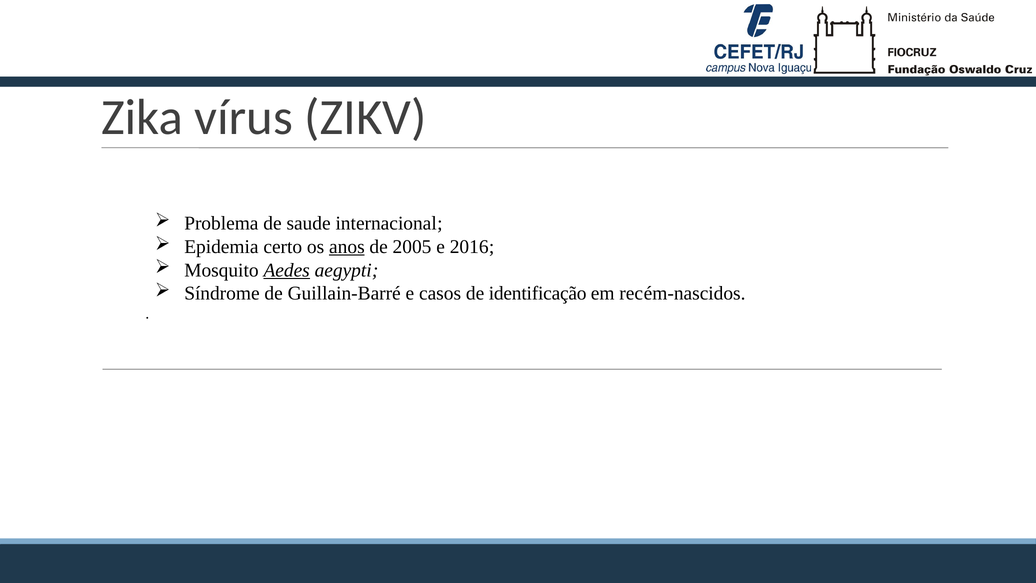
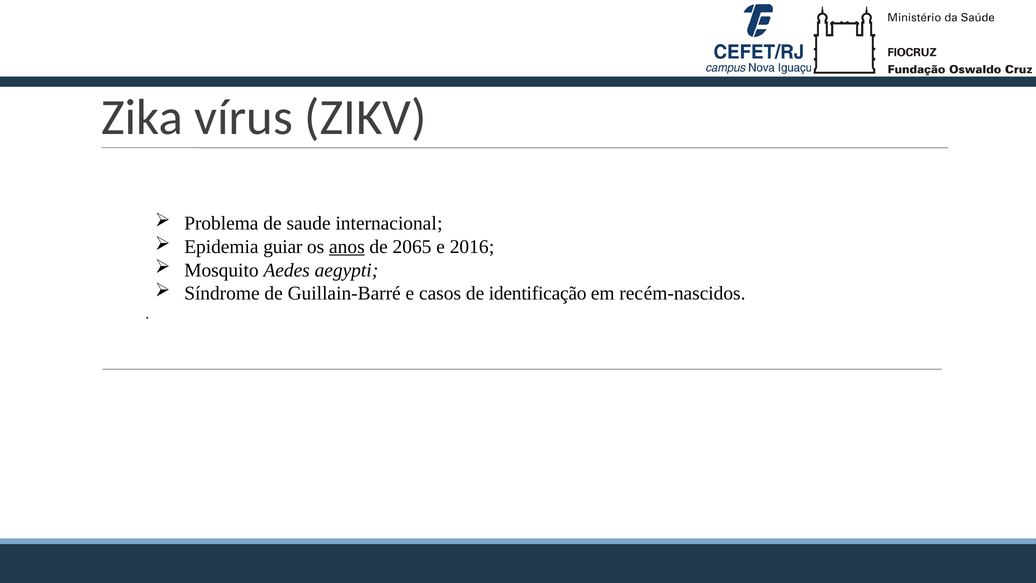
certo: certo -> guiar
2005: 2005 -> 2065
Aedes underline: present -> none
